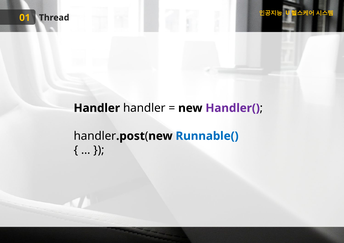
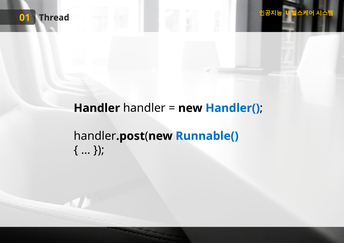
Handler( colour: purple -> blue
